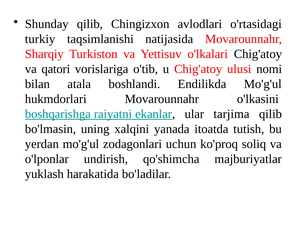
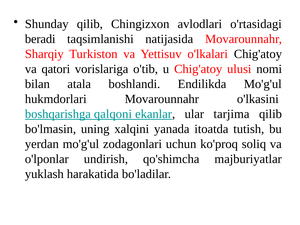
turkiy: turkiy -> beradi
raiyatni: raiyatni -> qalqoni
